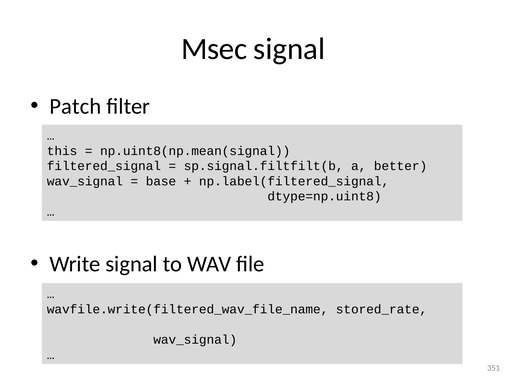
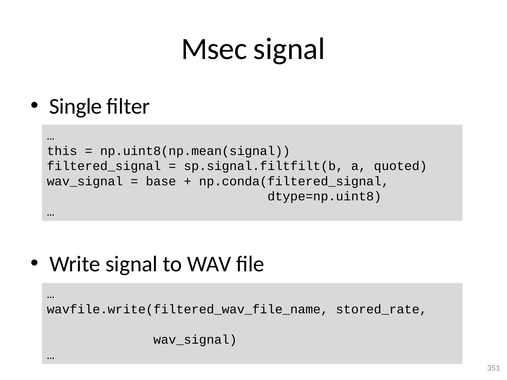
Patch: Patch -> Single
better: better -> quoted
np.label(filtered_signal: np.label(filtered_signal -> np.conda(filtered_signal
